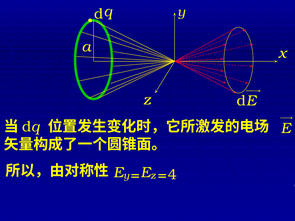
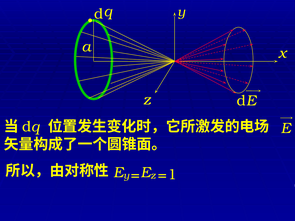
4: 4 -> 1
